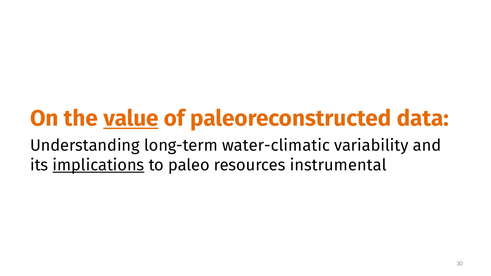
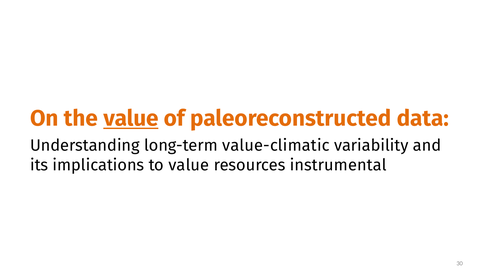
water-climatic: water-climatic -> value-climatic
implications underline: present -> none
to paleo: paleo -> value
